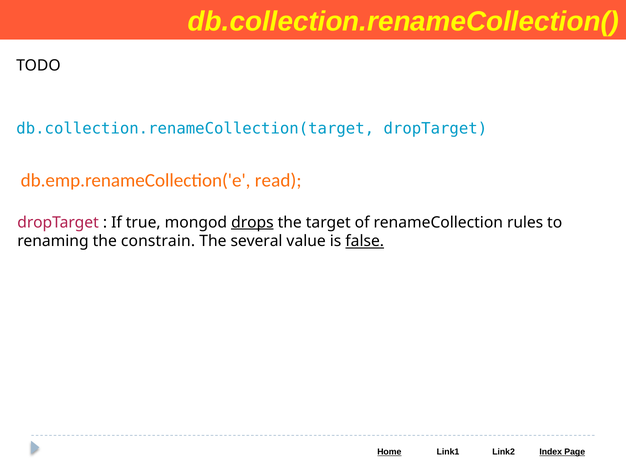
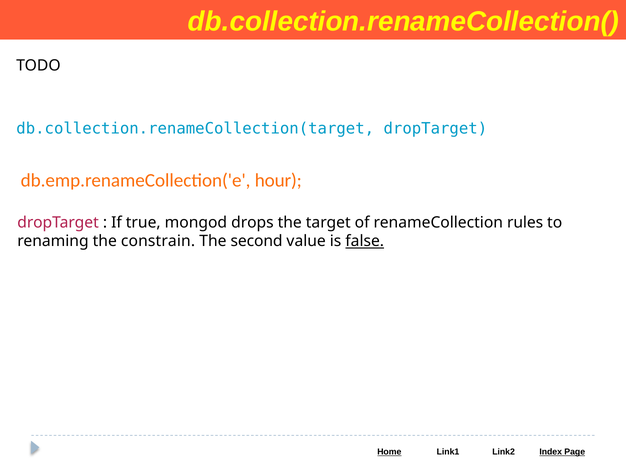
read: read -> hour
drops underline: present -> none
several: several -> second
